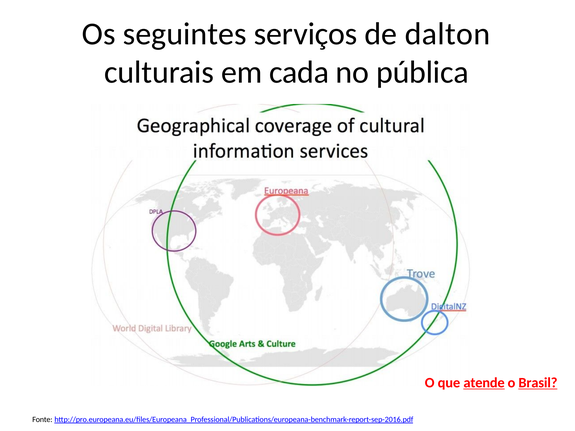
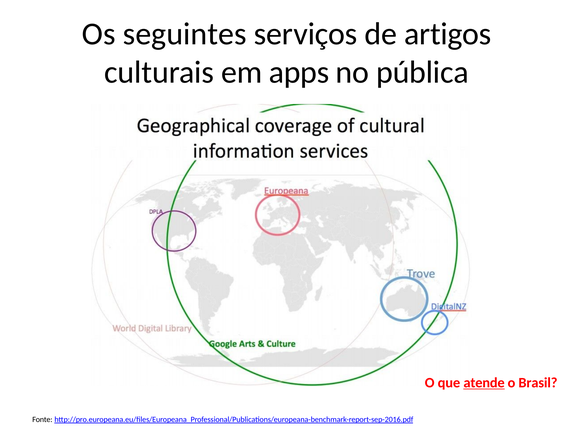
dalton: dalton -> artigos
cada: cada -> apps
Brasil underline: present -> none
